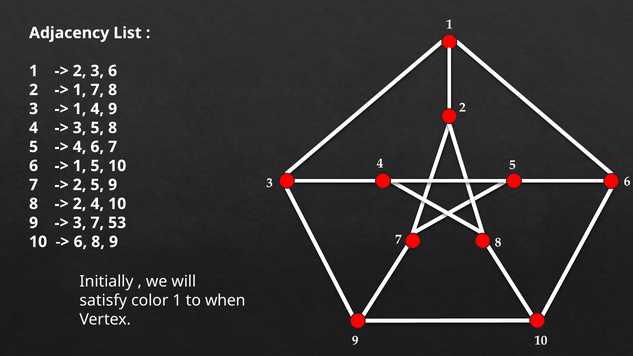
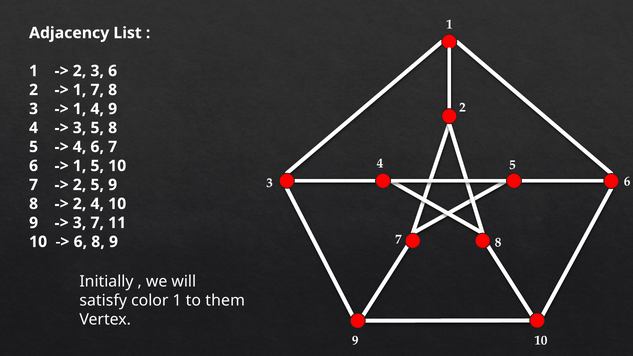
53: 53 -> 11
when: when -> them
